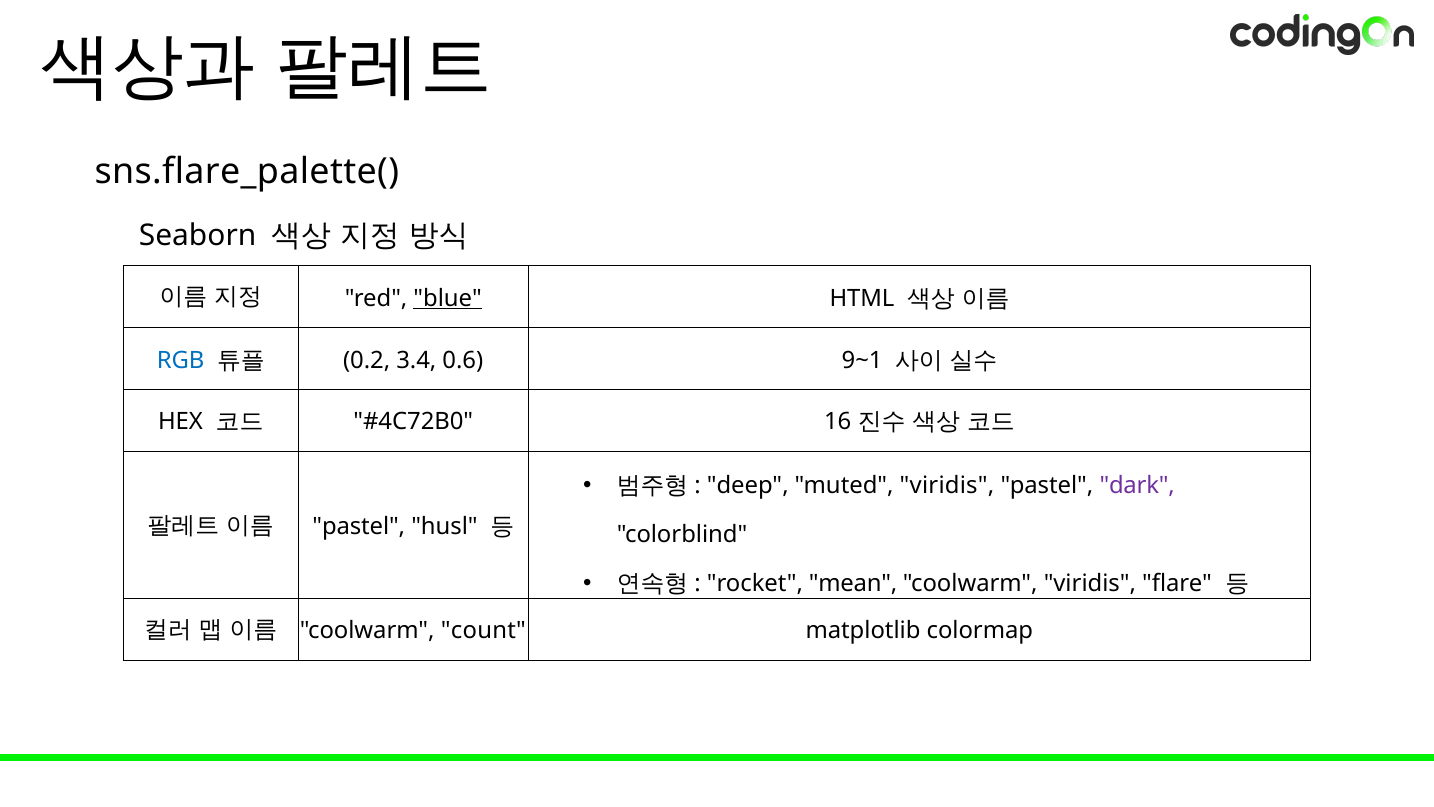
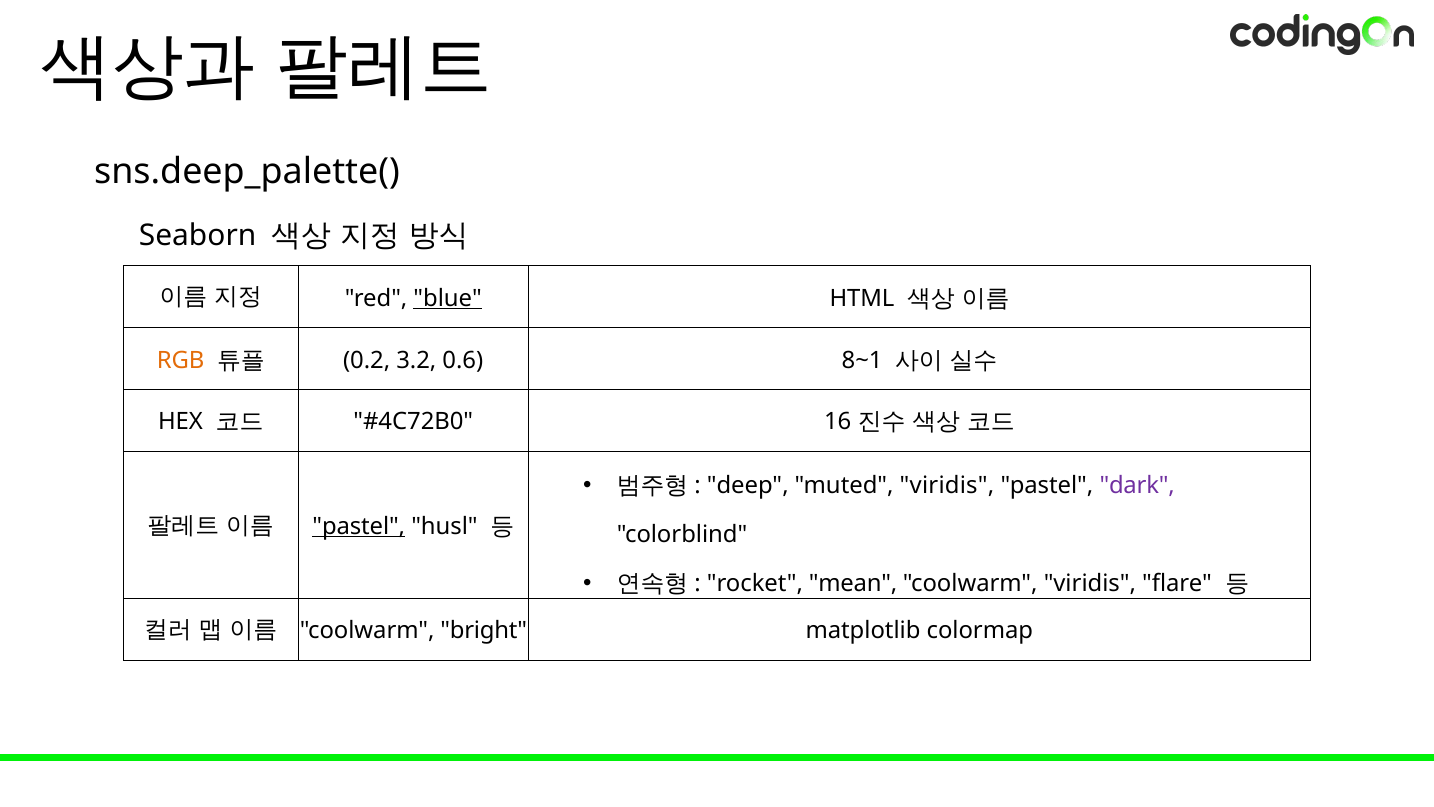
sns.flare_palette(: sns.flare_palette( -> sns.deep_palette(
RGB colour: blue -> orange
3.4: 3.4 -> 3.2
9~1: 9~1 -> 8~1
pastel at (359, 526) underline: none -> present
count: count -> bright
